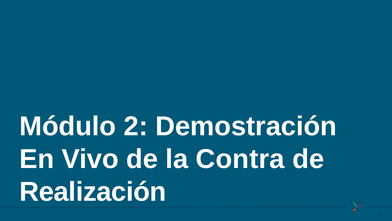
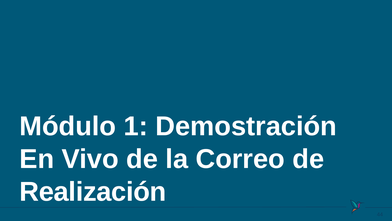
2: 2 -> 1
Contra: Contra -> Correo
